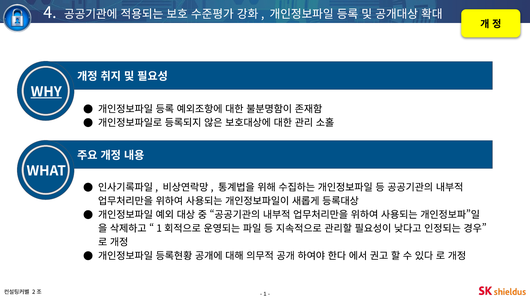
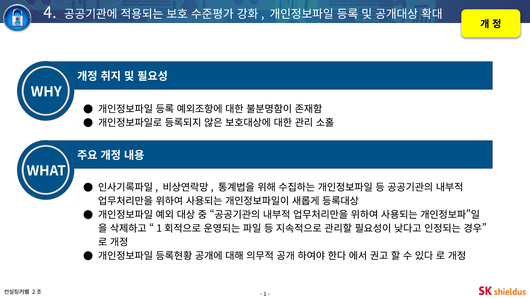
WHY underline: present -> none
